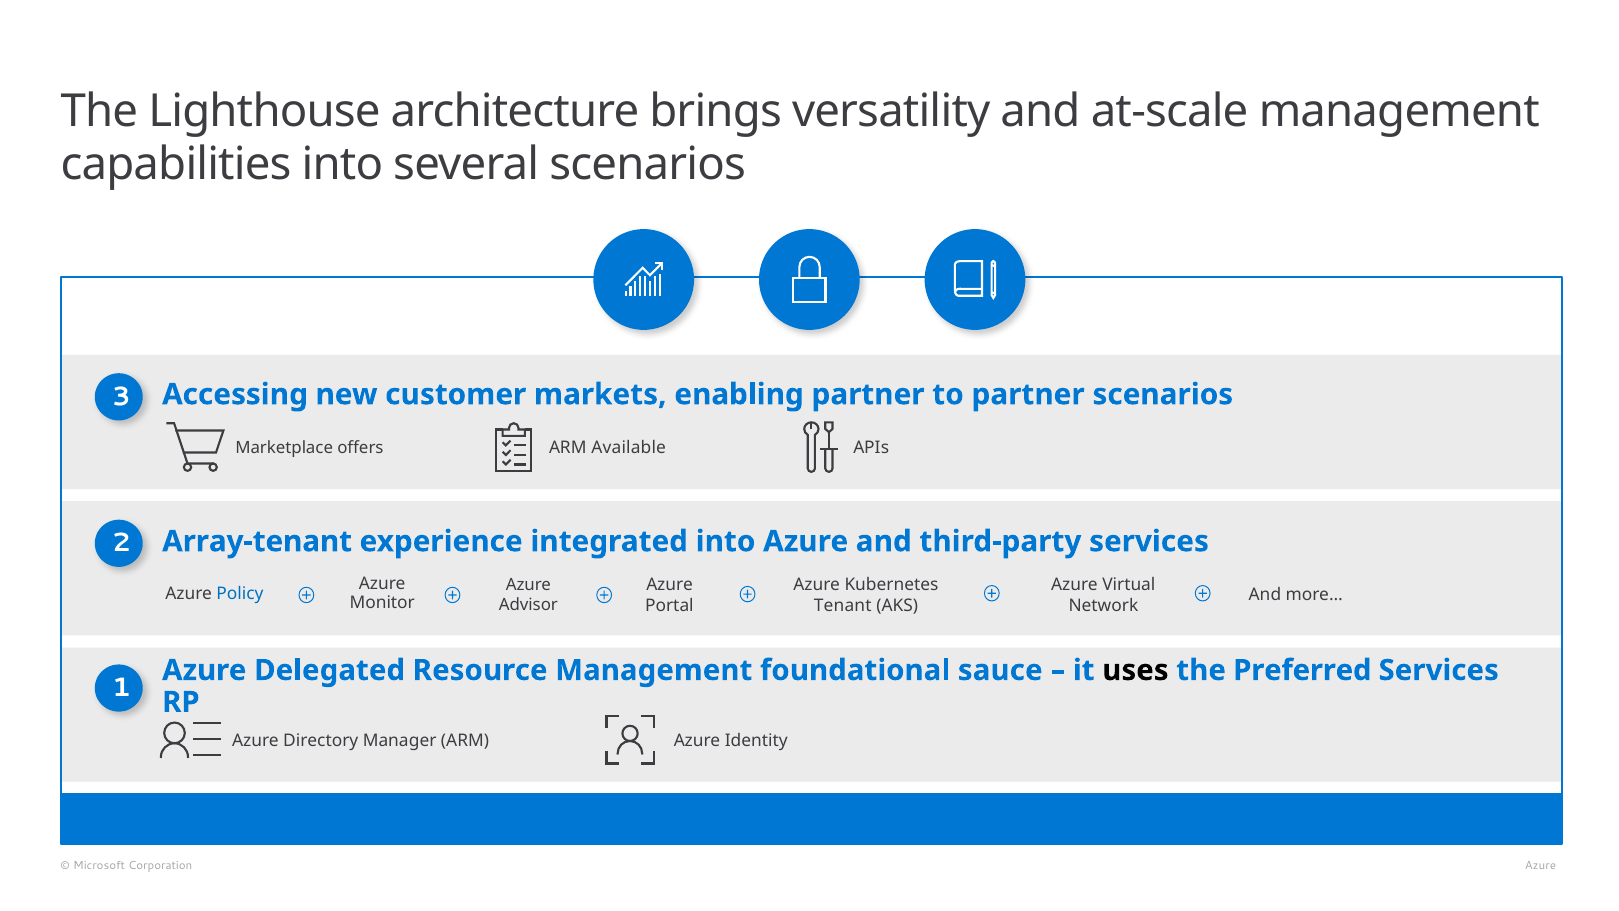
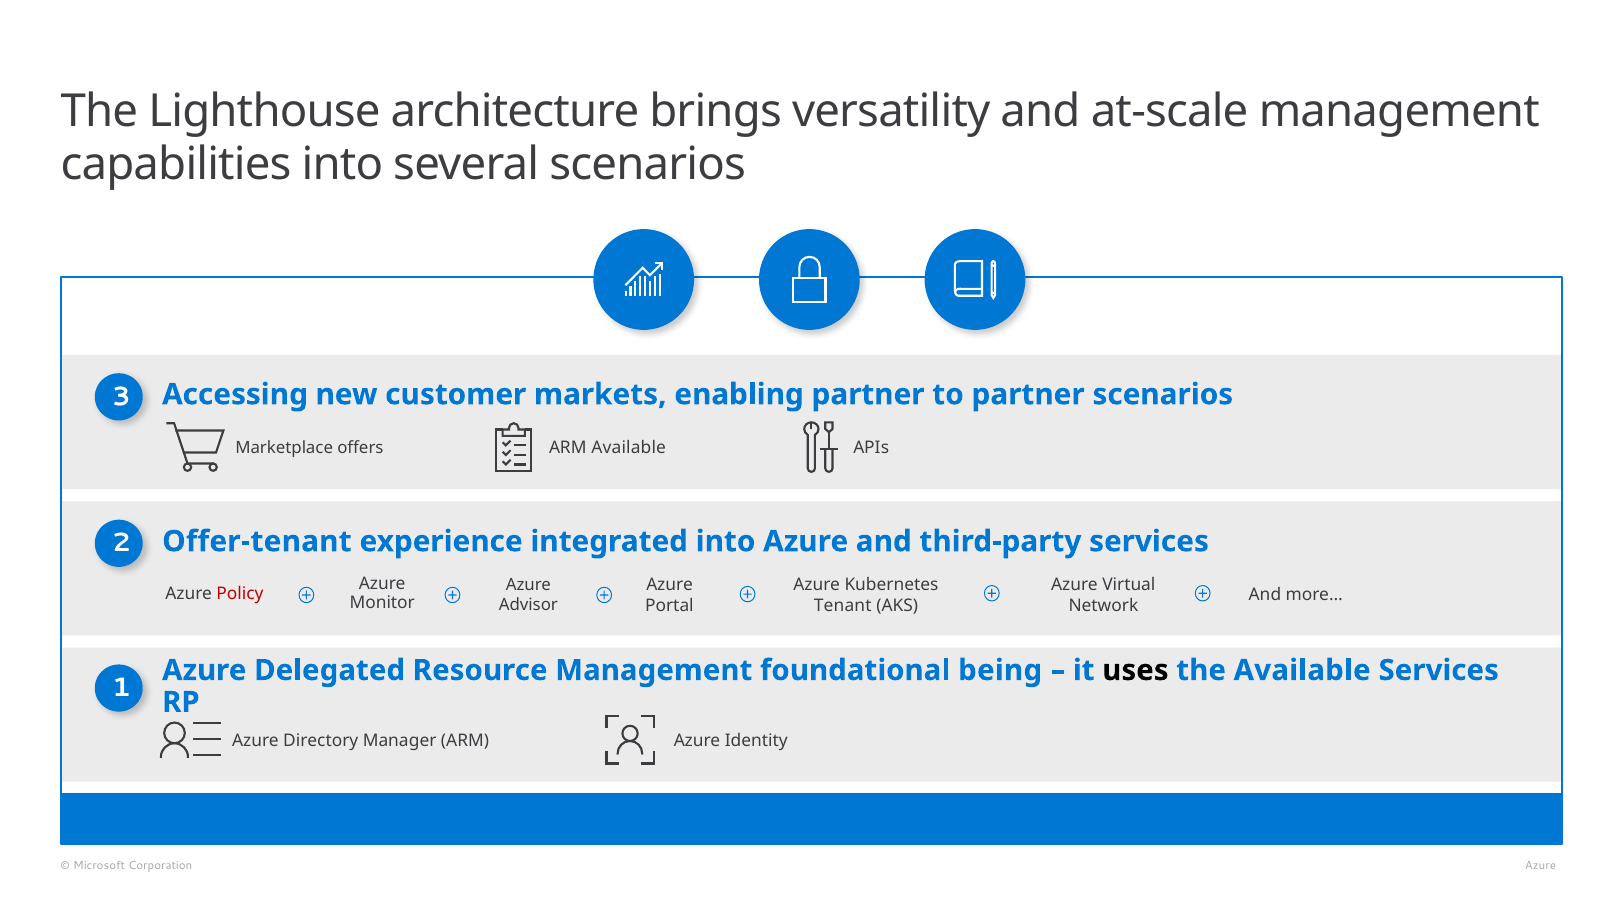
Array-tenant: Array-tenant -> Offer-tenant
Policy colour: blue -> red
sauce: sauce -> being
the Preferred: Preferred -> Available
